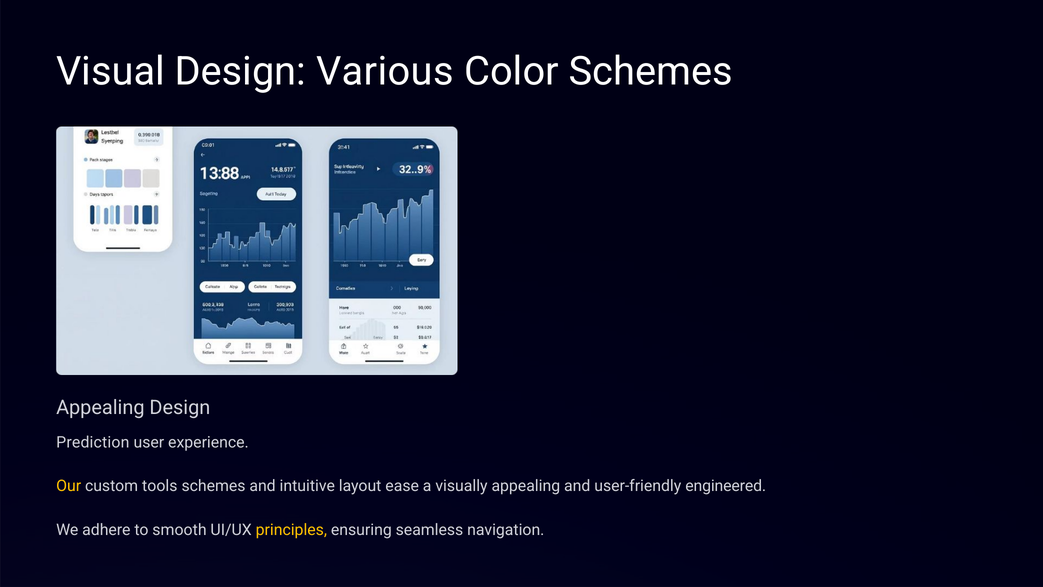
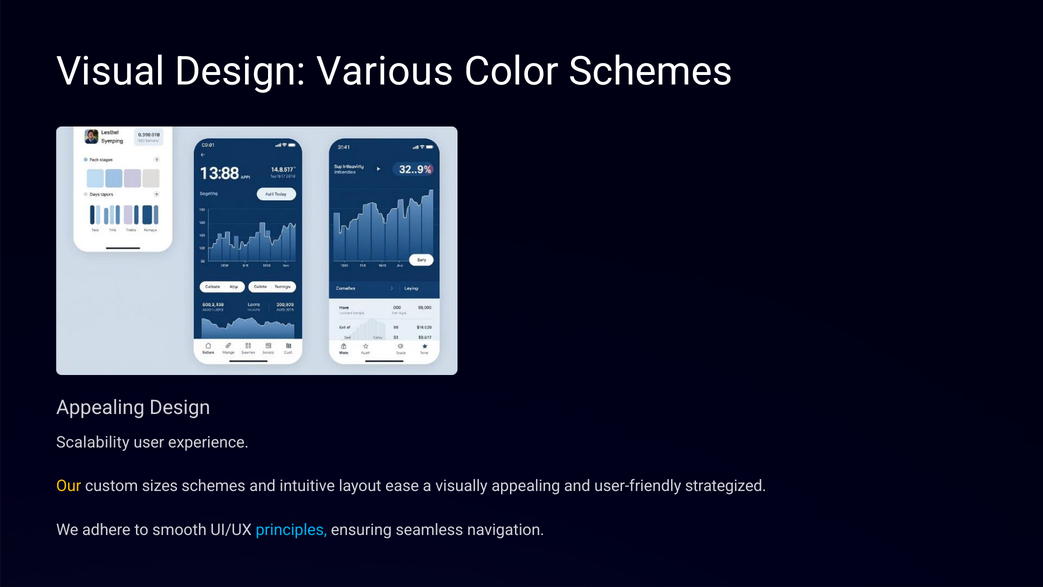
Prediction: Prediction -> Scalability
tools: tools -> sizes
engineered: engineered -> strategized
principles colour: yellow -> light blue
